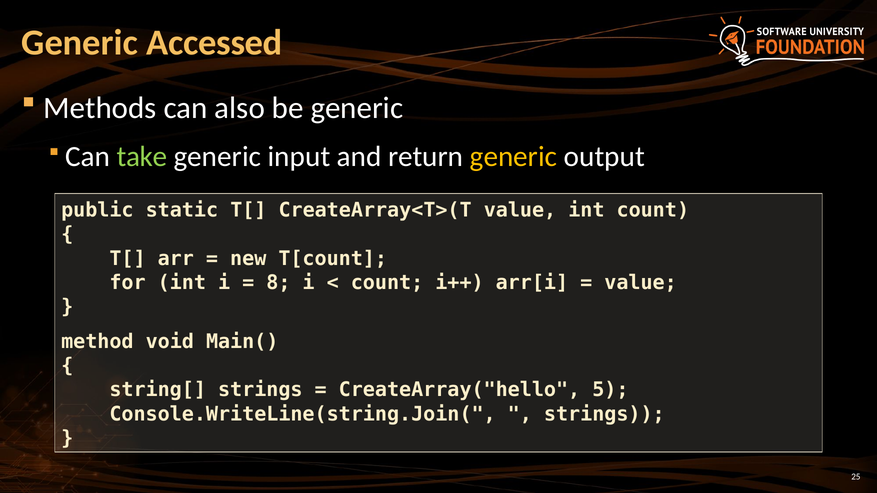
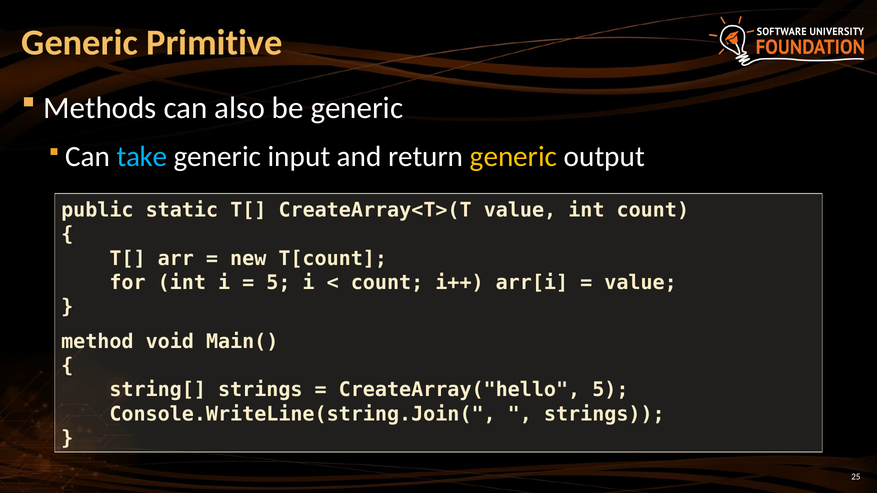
Accessed: Accessed -> Primitive
take colour: light green -> light blue
8 at (278, 283): 8 -> 5
